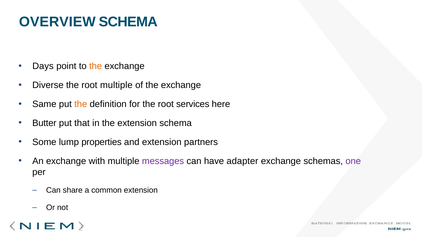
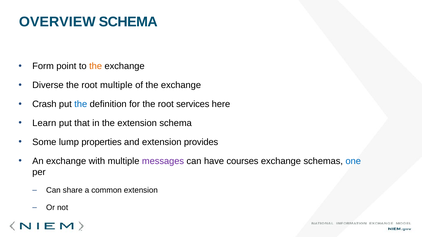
Days: Days -> Form
Same: Same -> Crash
the at (81, 104) colour: orange -> blue
Butter: Butter -> Learn
partners: partners -> provides
adapter: adapter -> courses
one colour: purple -> blue
